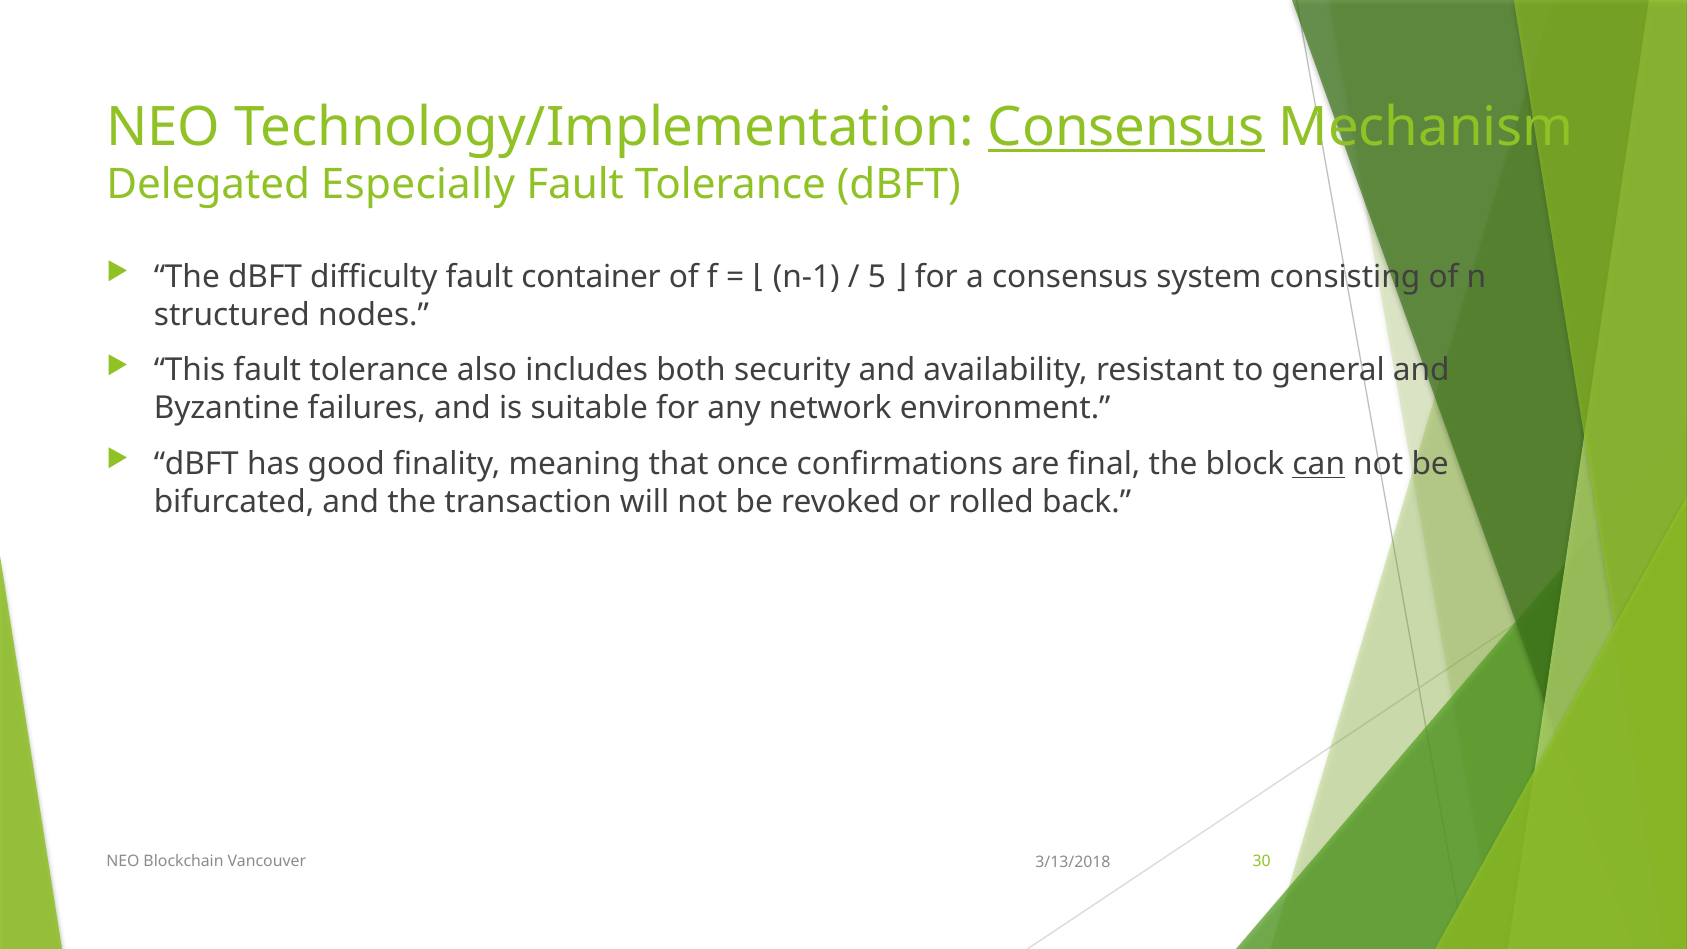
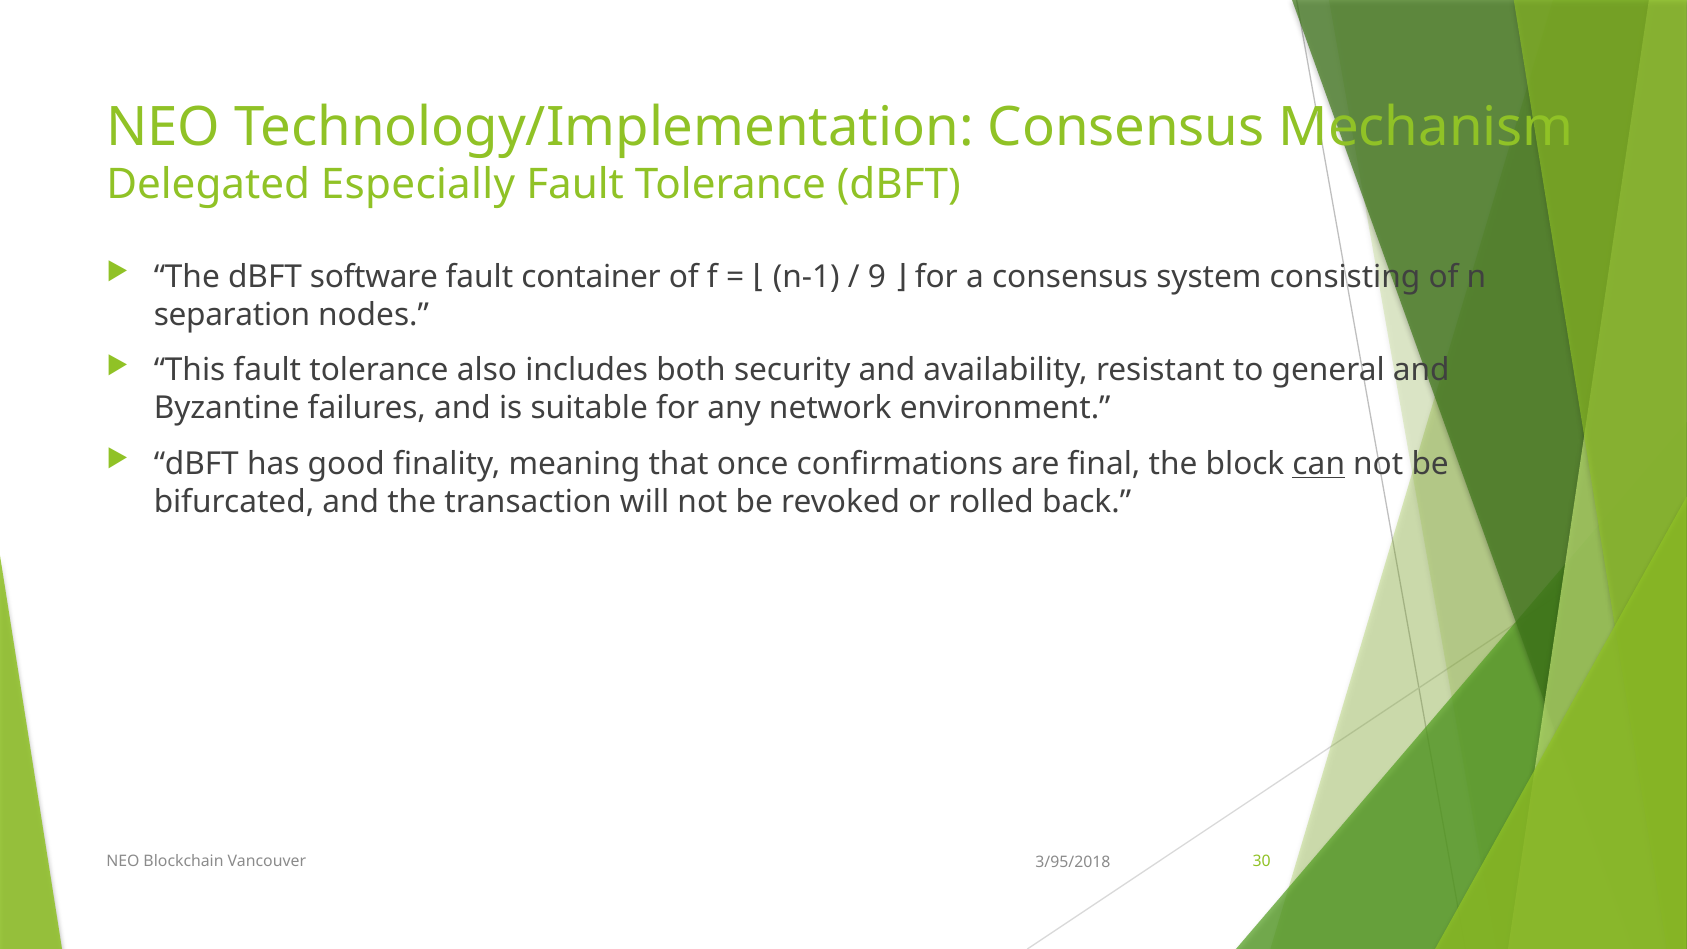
Consensus at (1126, 127) underline: present -> none
difficulty: difficulty -> software
5: 5 -> 9
structured: structured -> separation
3/13/2018: 3/13/2018 -> 3/95/2018
